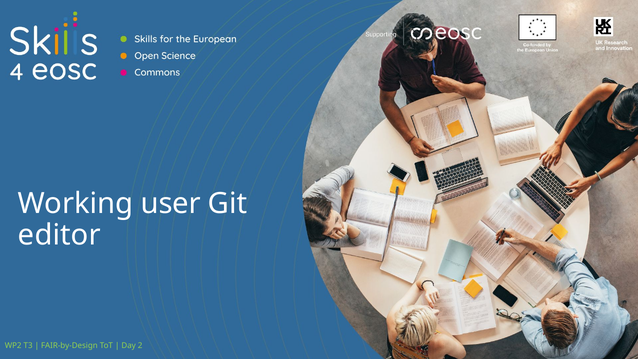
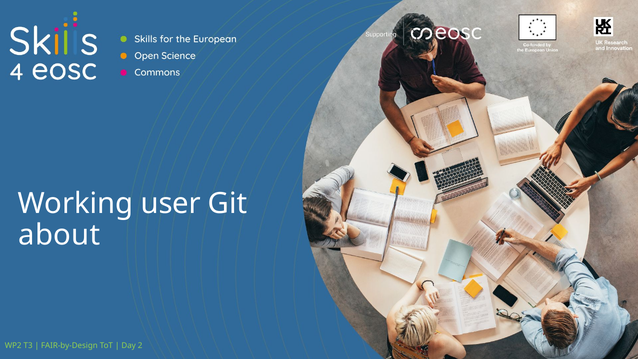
editor: editor -> about
